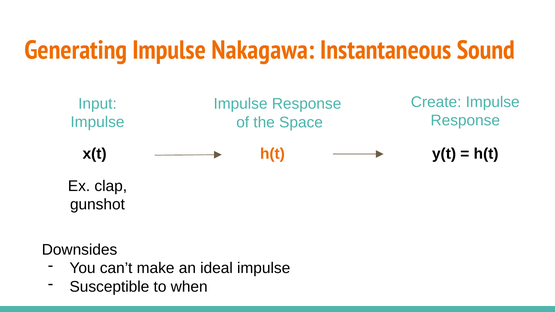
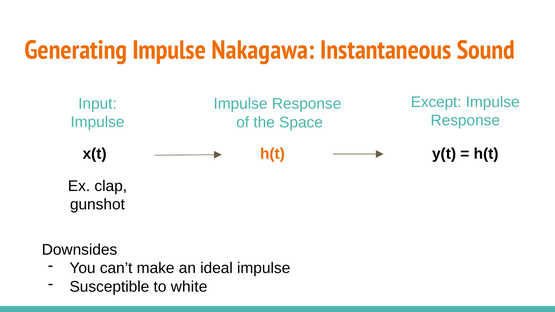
Create: Create -> Except
when: when -> white
